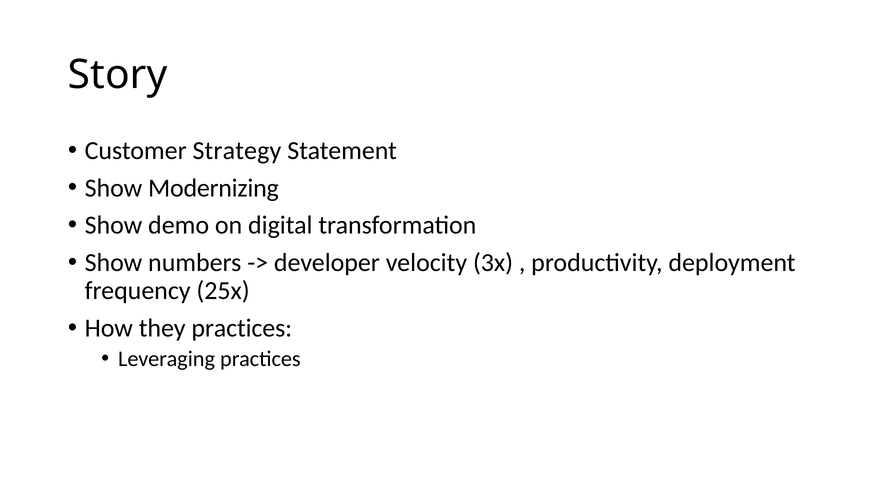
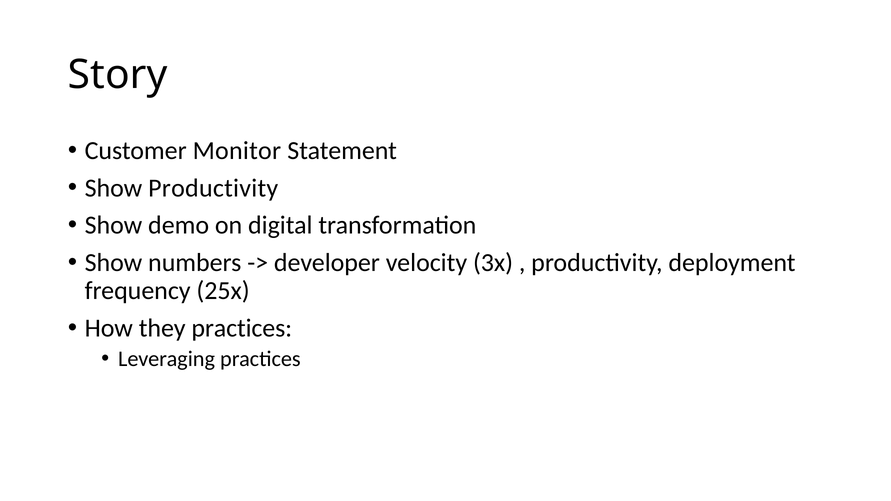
Strategy: Strategy -> Monitor
Show Modernizing: Modernizing -> Productivity
